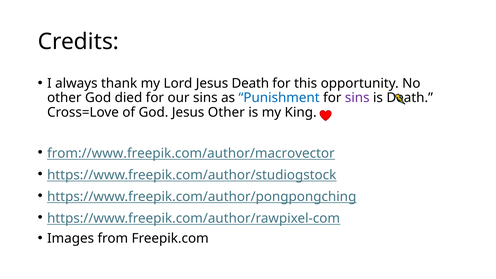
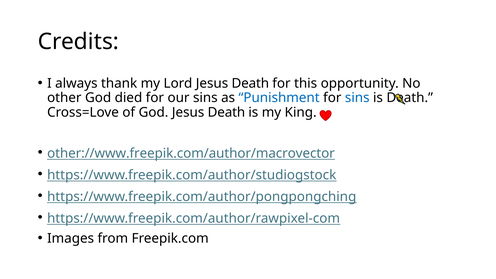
sins at (357, 98) colour: purple -> blue
God Jesus Other: Other -> Death
from://www.freepik.com/author/macrovector: from://www.freepik.com/author/macrovector -> other://www.freepik.com/author/macrovector
